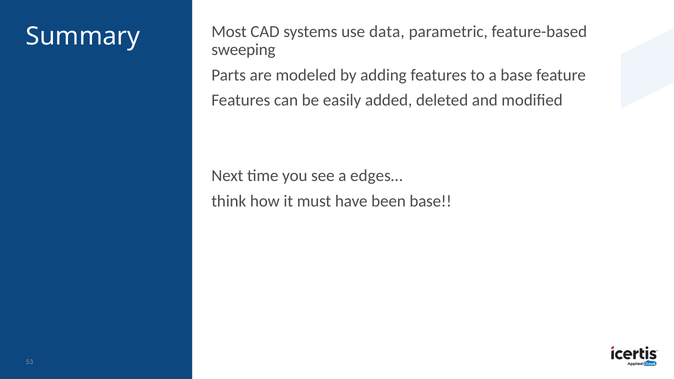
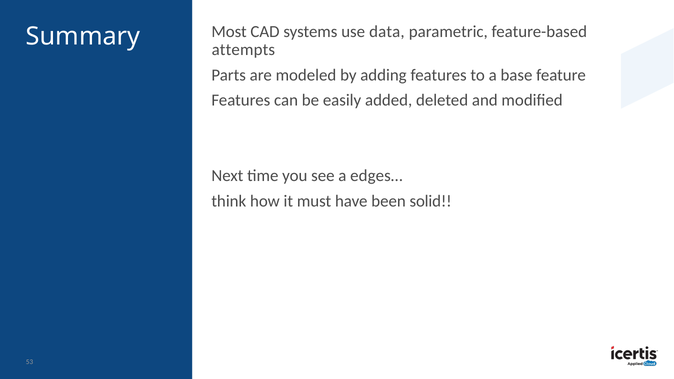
sweeping: sweeping -> attempts
been base: base -> solid
